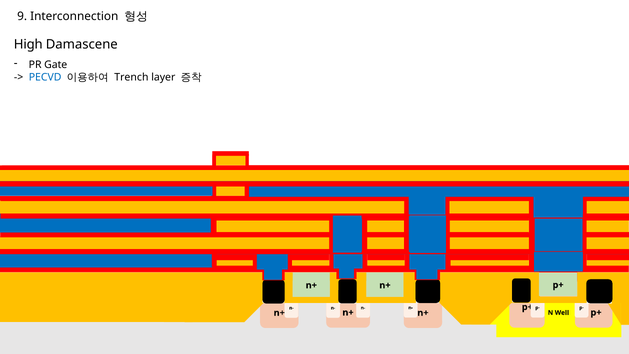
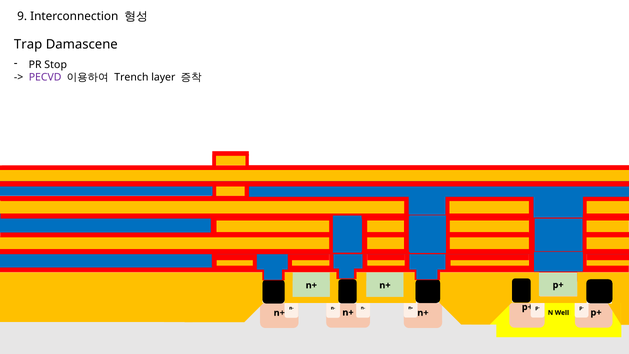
High: High -> Trap
Gate: Gate -> Stop
PECVD colour: blue -> purple
